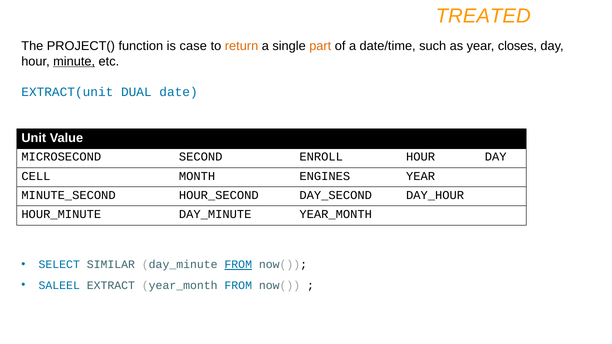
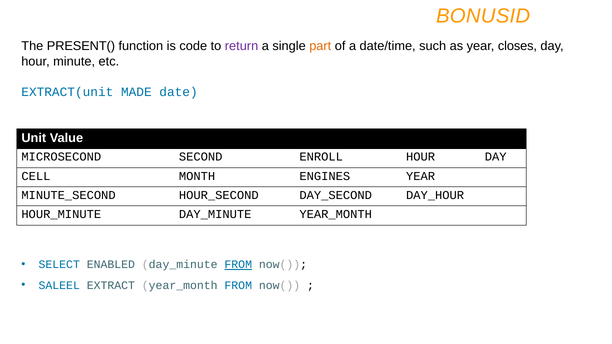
TREATED: TREATED -> BONUSID
PROJECT(: PROJECT( -> PRESENT(
case: case -> code
return colour: orange -> purple
minute underline: present -> none
DUAL: DUAL -> MADE
SIMILAR: SIMILAR -> ENABLED
